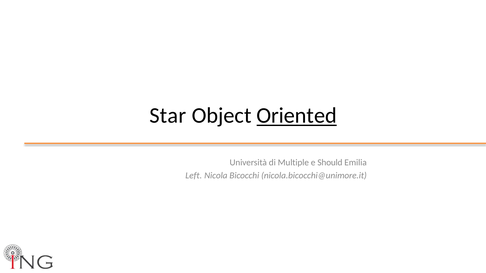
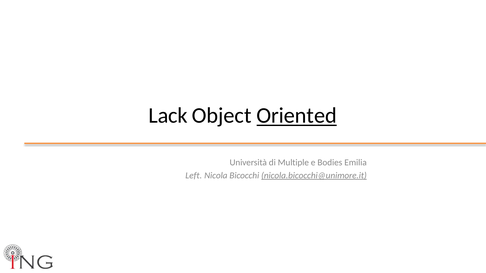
Star: Star -> Lack
Should: Should -> Bodies
nicola.bicocchi@unimore.it underline: none -> present
